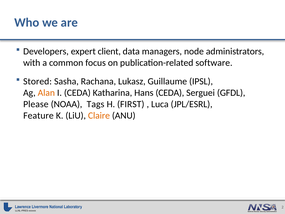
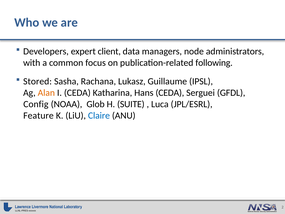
software: software -> following
Please: Please -> Config
Tags: Tags -> Glob
FIRST: FIRST -> SUITE
Claire colour: orange -> blue
